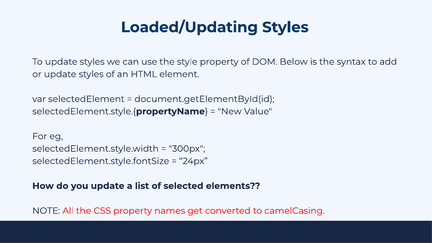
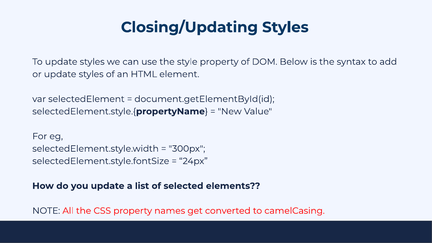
Loaded/Updating: Loaded/Updating -> Closing/Updating
